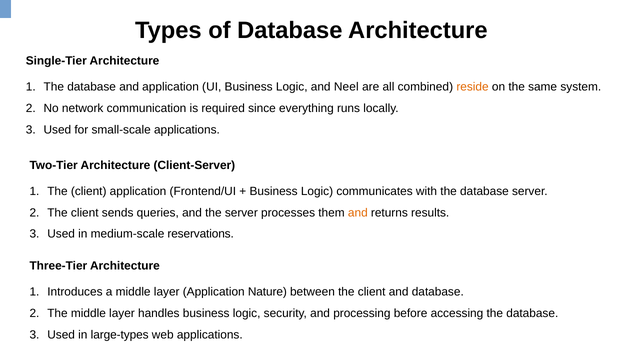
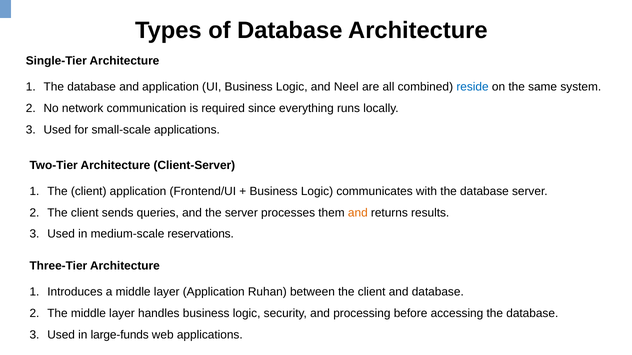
reside colour: orange -> blue
Nature: Nature -> Ruhan
large-types: large-types -> large-funds
